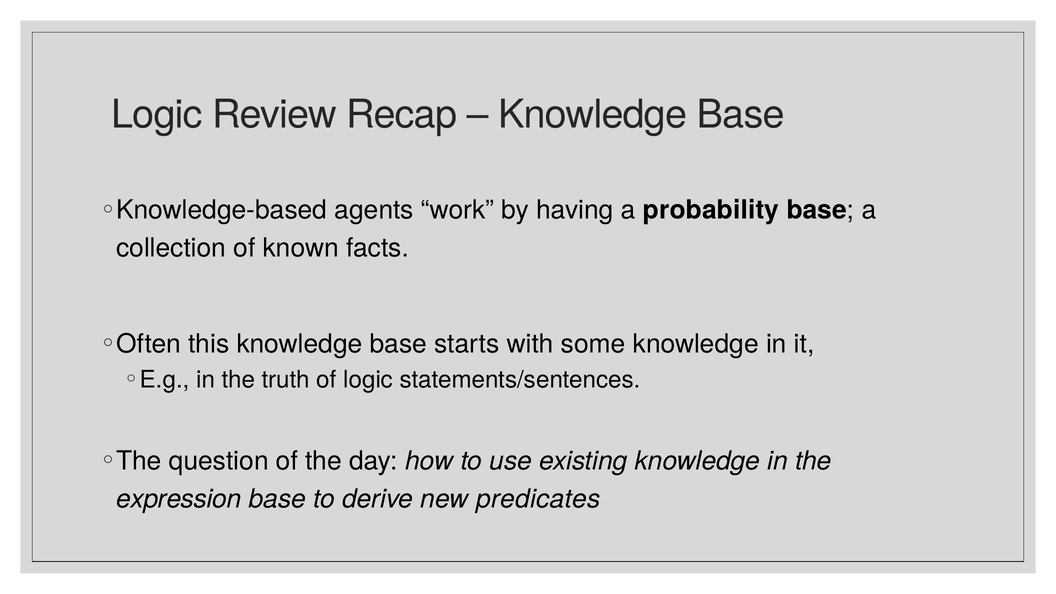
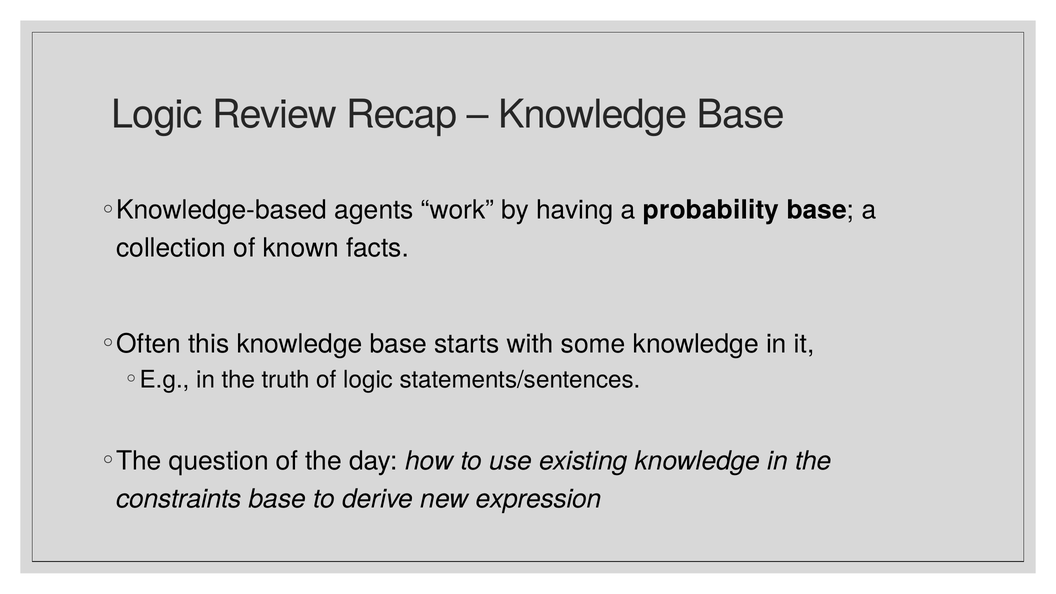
expression: expression -> constraints
predicates: predicates -> expression
